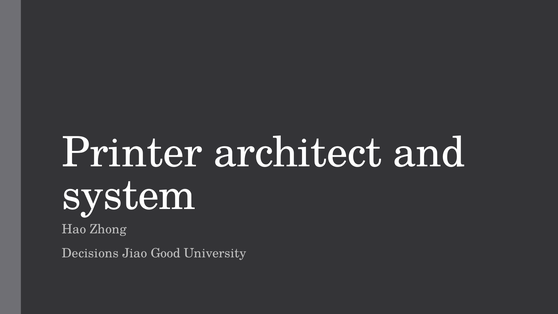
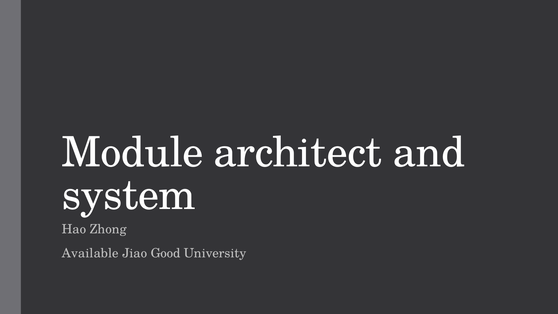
Printer: Printer -> Module
Decisions: Decisions -> Available
